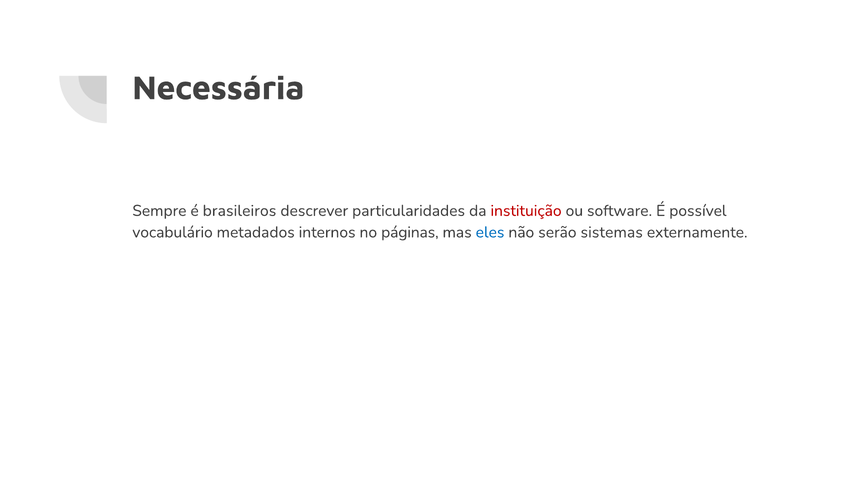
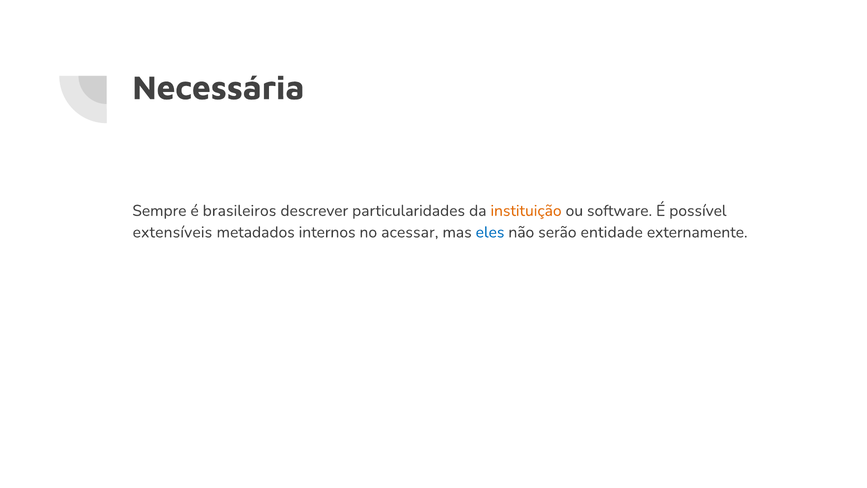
instituição colour: red -> orange
vocabulário: vocabulário -> extensíveis
páginas: páginas -> acessar
sistemas: sistemas -> entidade
